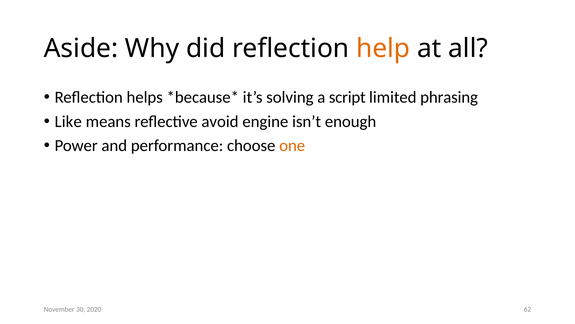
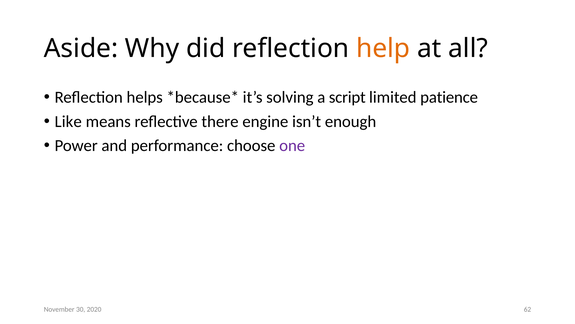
phrasing: phrasing -> patience
avoid: avoid -> there
one colour: orange -> purple
